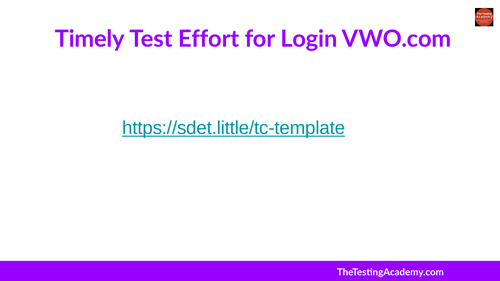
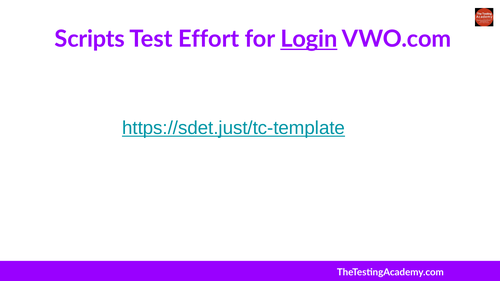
Timely: Timely -> Scripts
Login underline: none -> present
https://sdet.little/tc-template: https://sdet.little/tc-template -> https://sdet.just/tc-template
